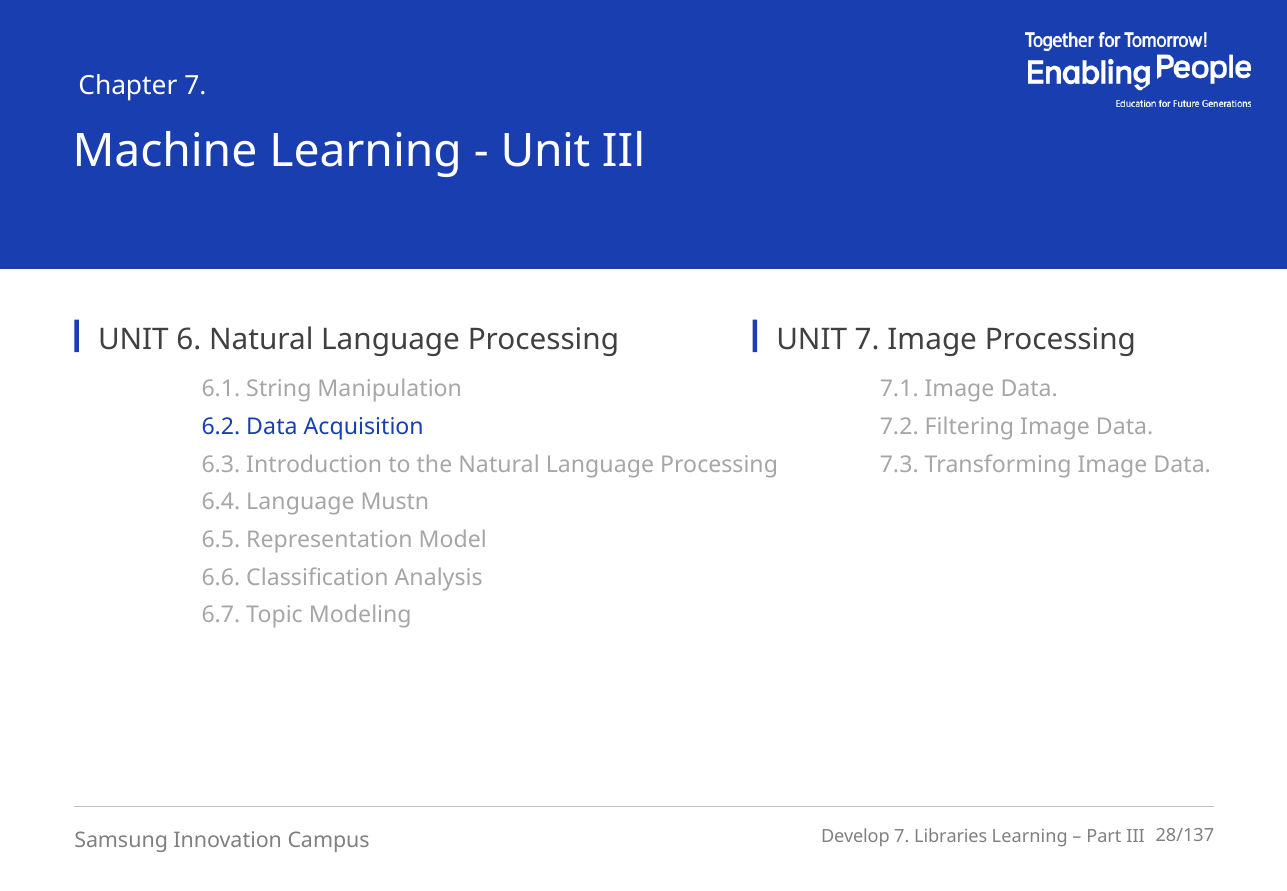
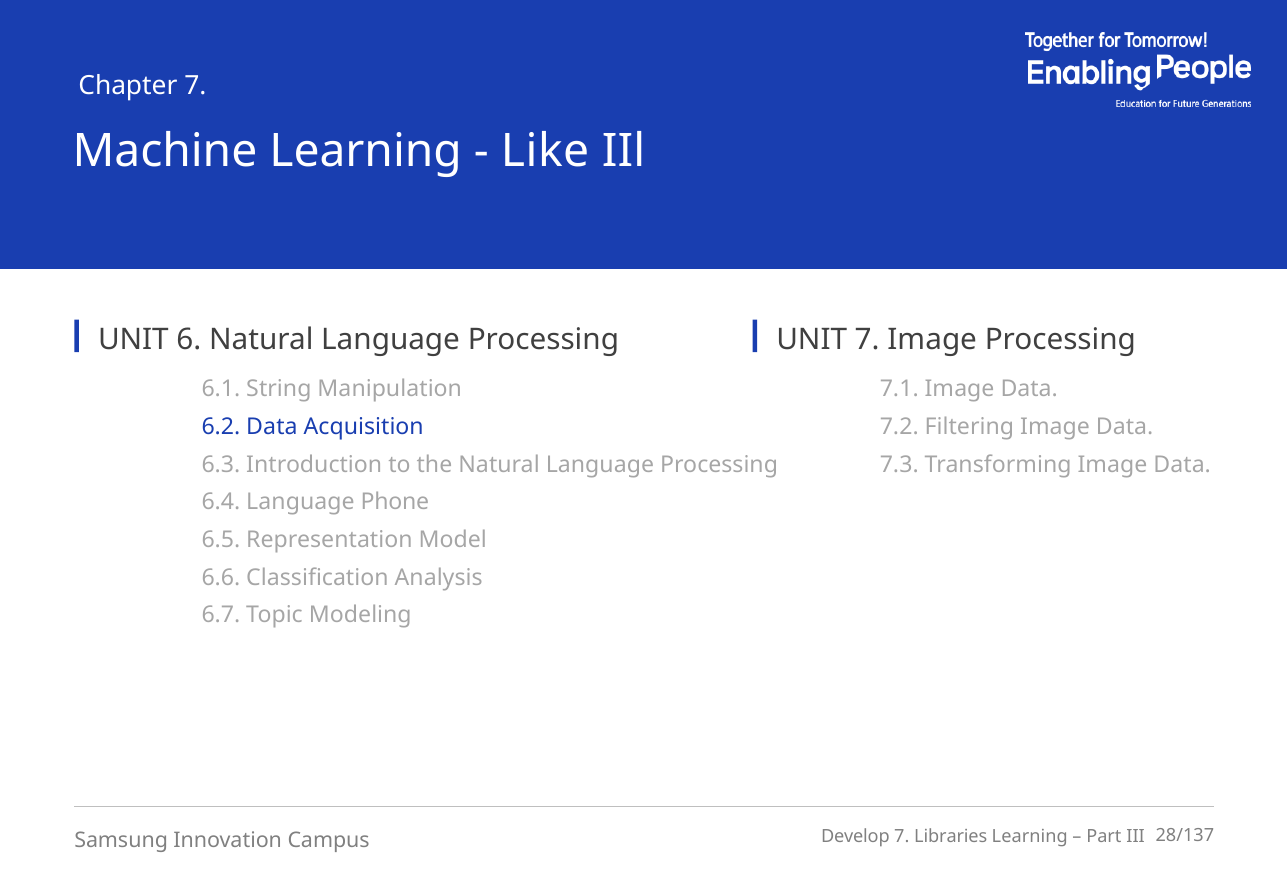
Unit at (546, 152): Unit -> Like
Mustn: Mustn -> Phone
